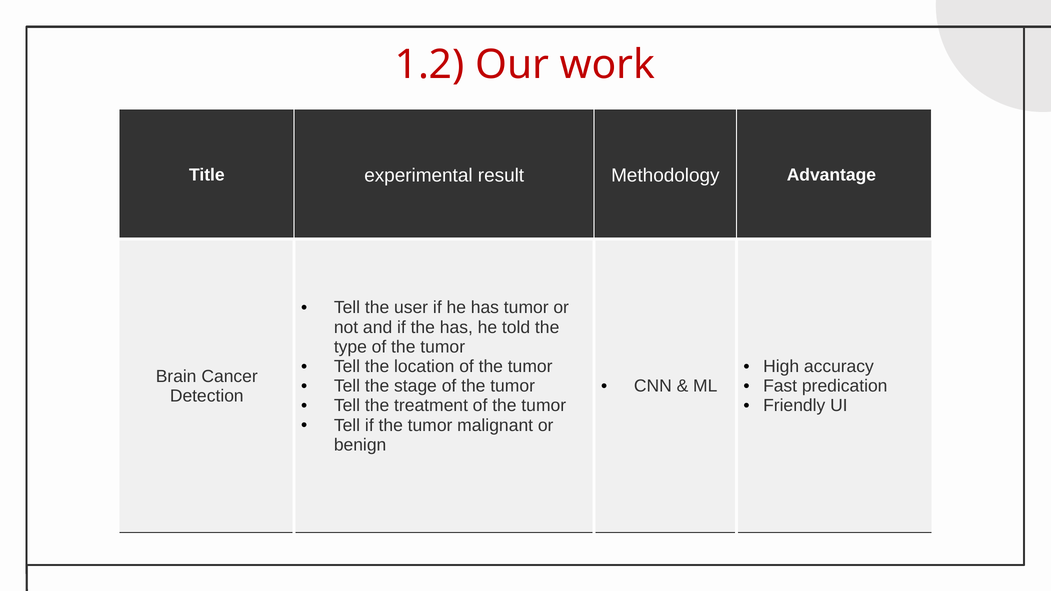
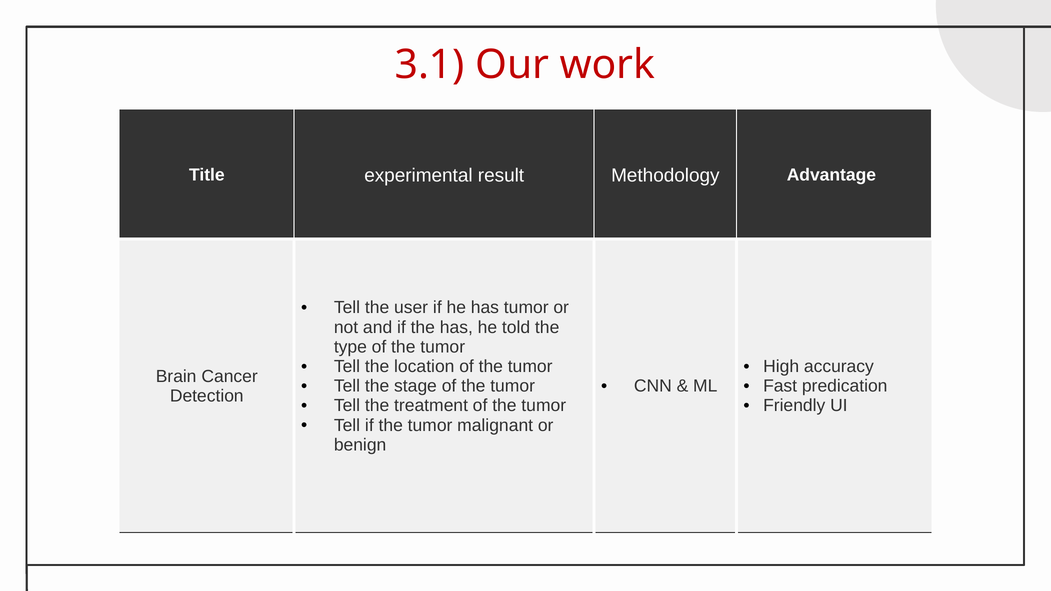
1.2: 1.2 -> 3.1
